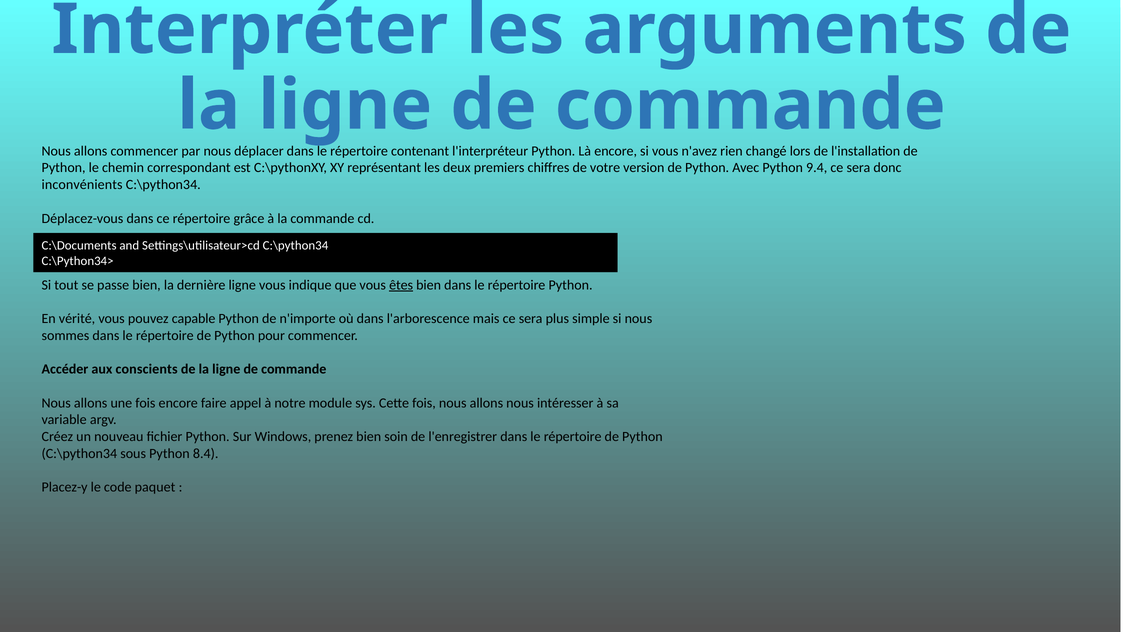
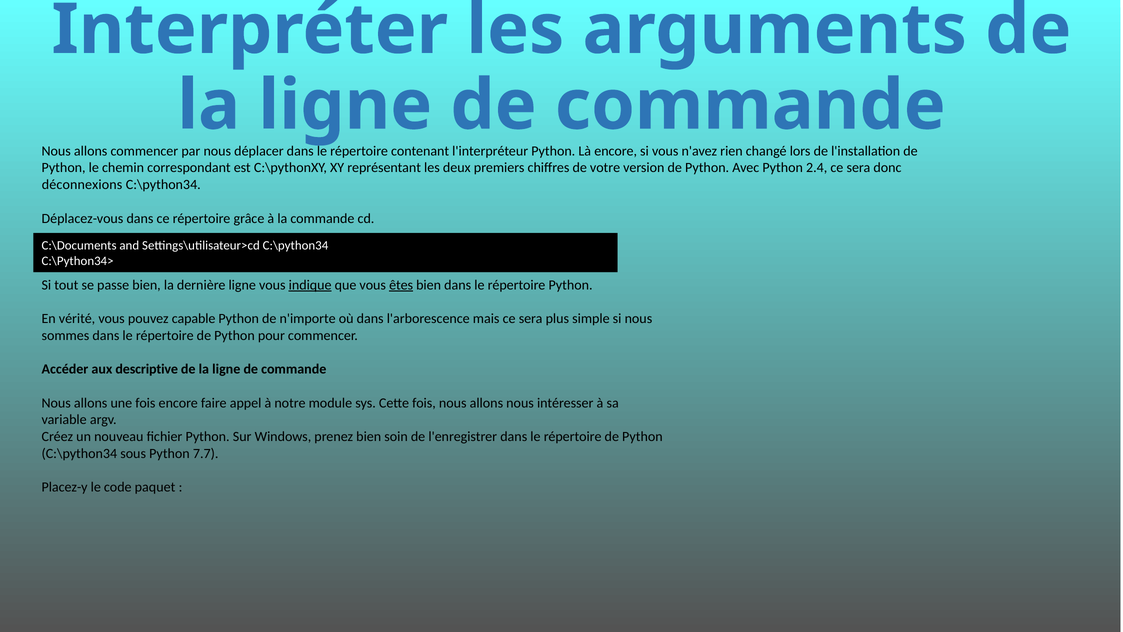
9.4: 9.4 -> 2.4
inconvénients: inconvénients -> déconnexions
indique underline: none -> present
conscients: conscients -> descriptive
8.4: 8.4 -> 7.7
